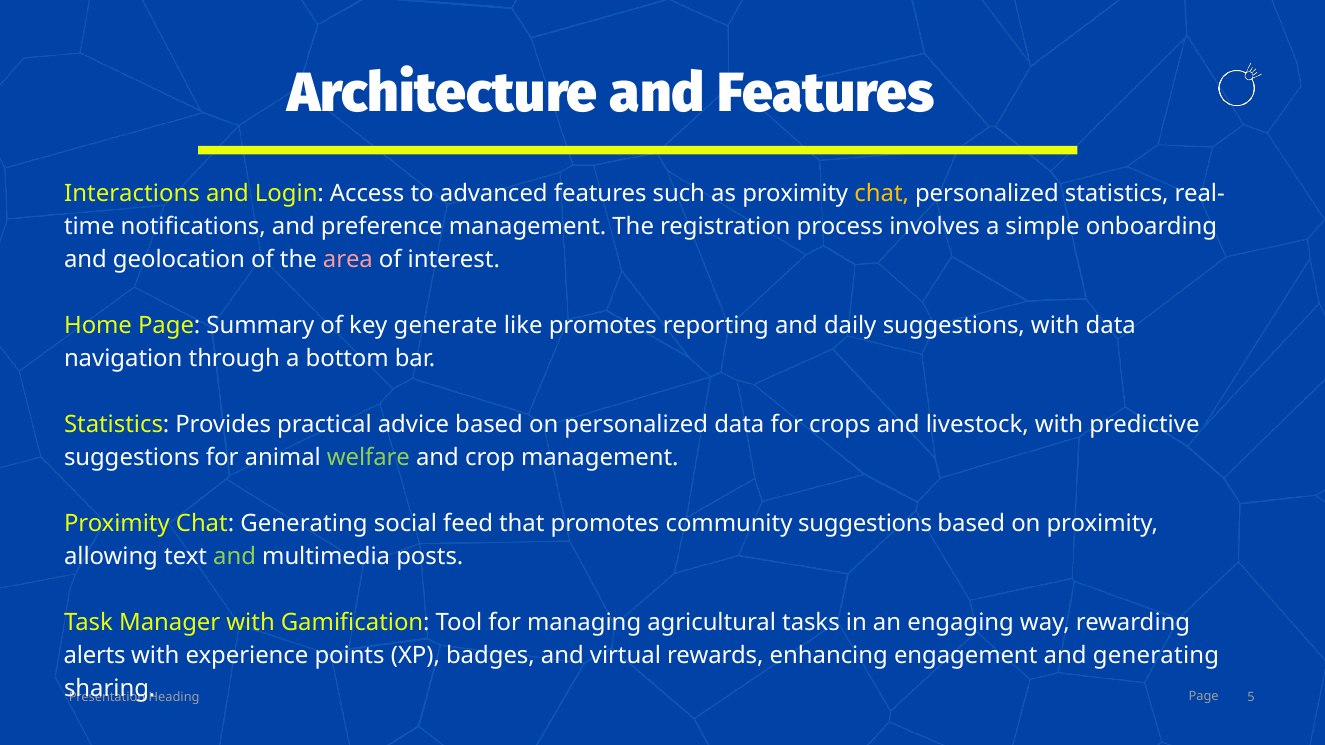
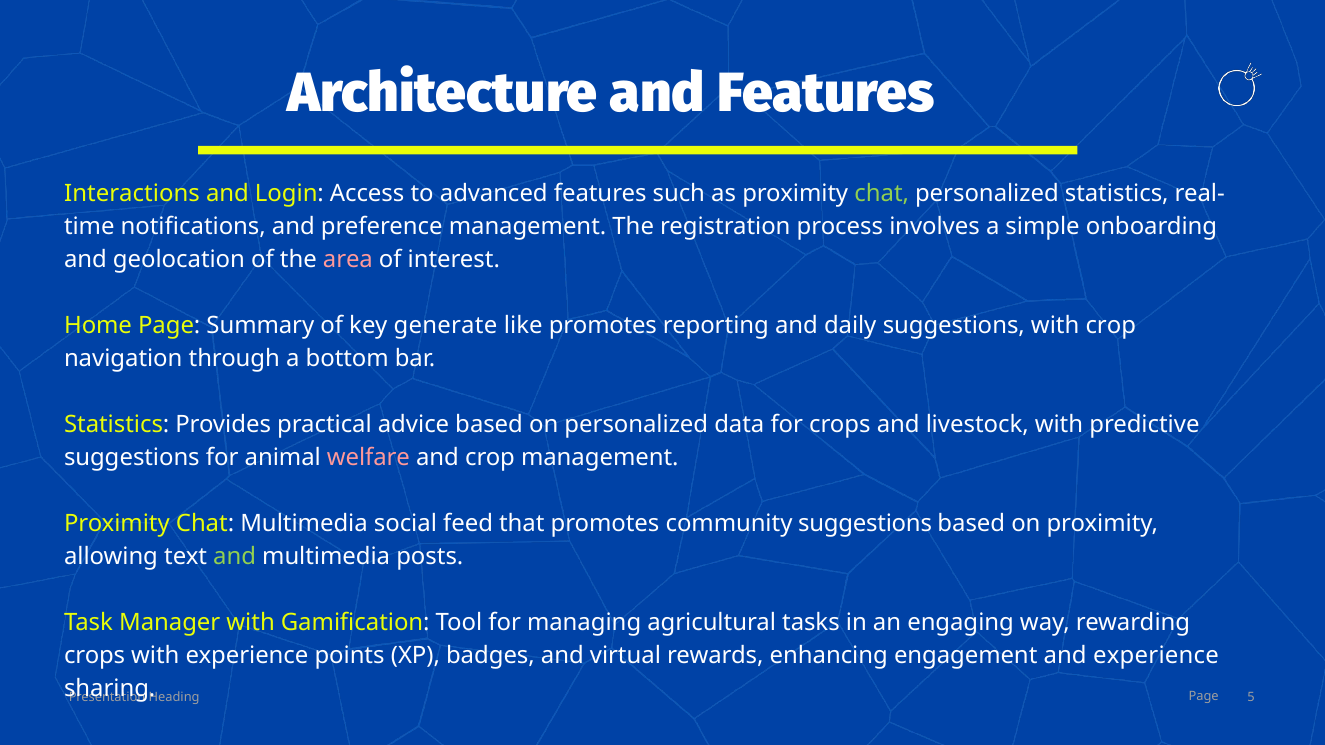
chat at (882, 194) colour: yellow -> light green
with data: data -> crop
welfare colour: light green -> pink
Chat Generating: Generating -> Multimedia
alerts at (95, 656): alerts -> crops
and generating: generating -> experience
